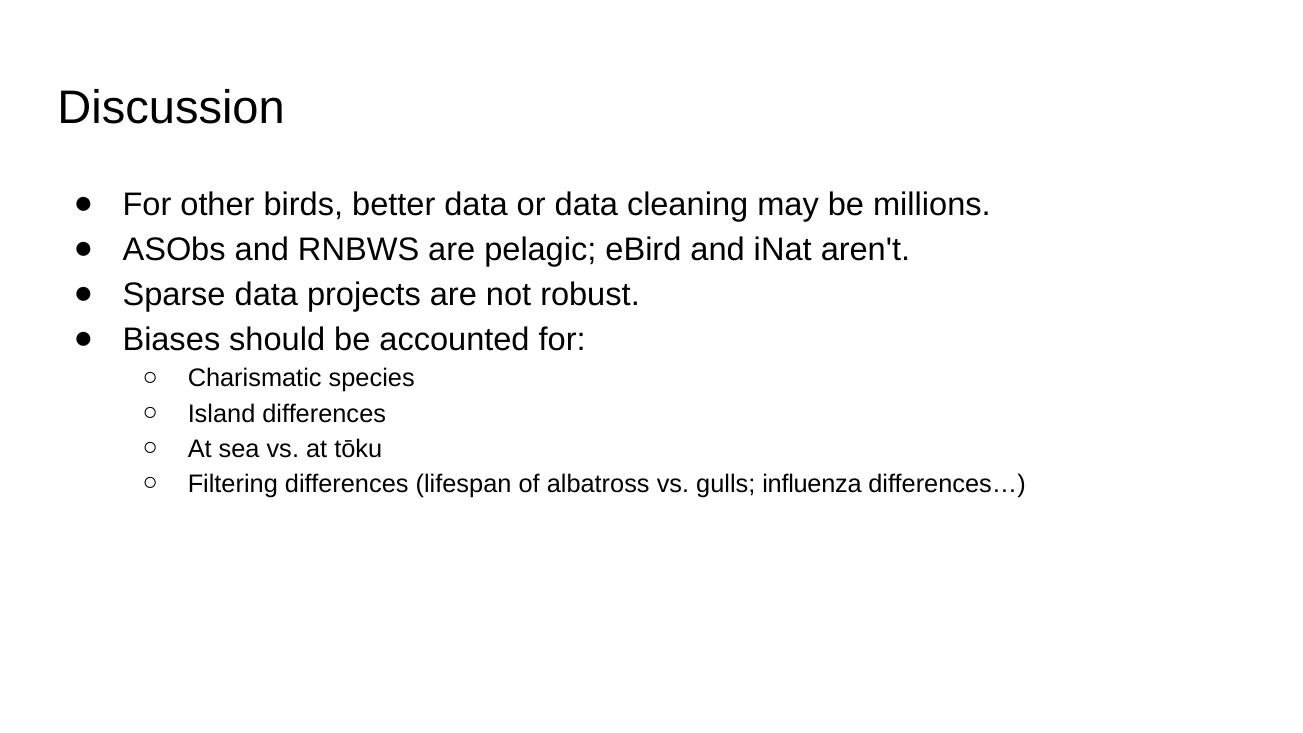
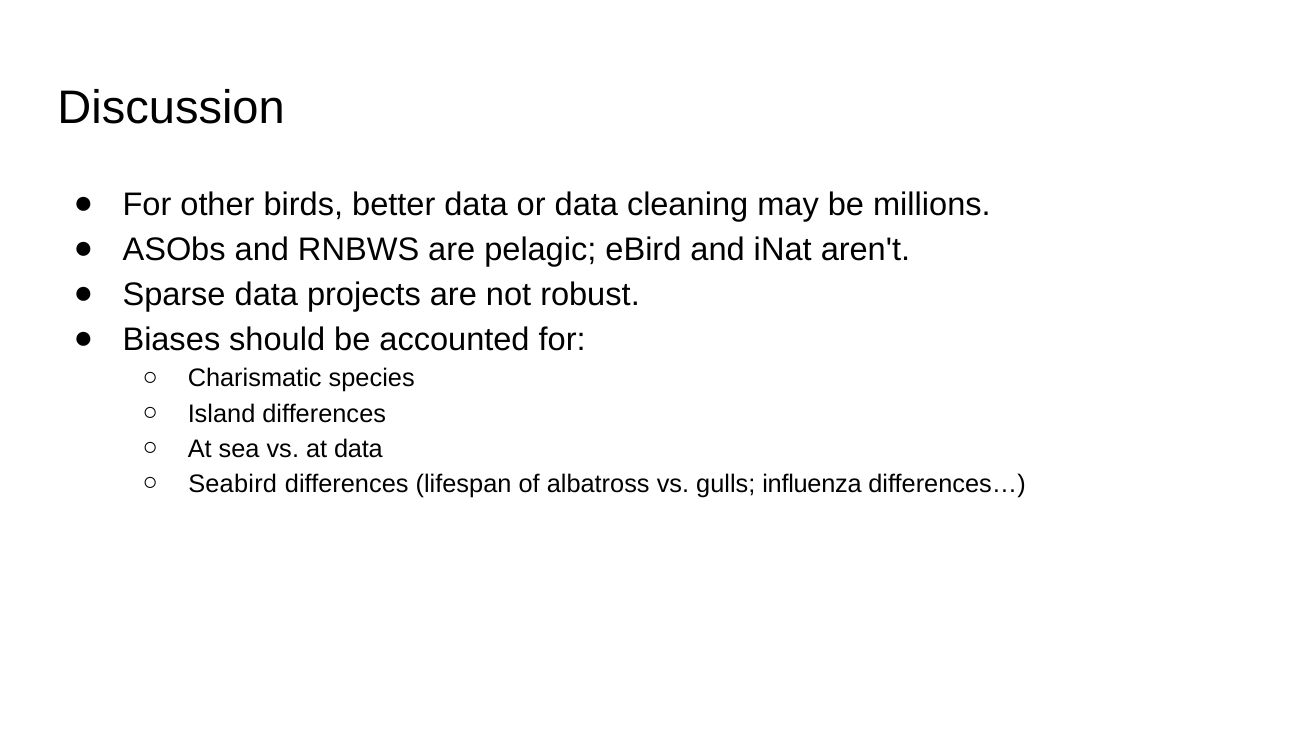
at tōku: tōku -> data
Filtering: Filtering -> Seabird
